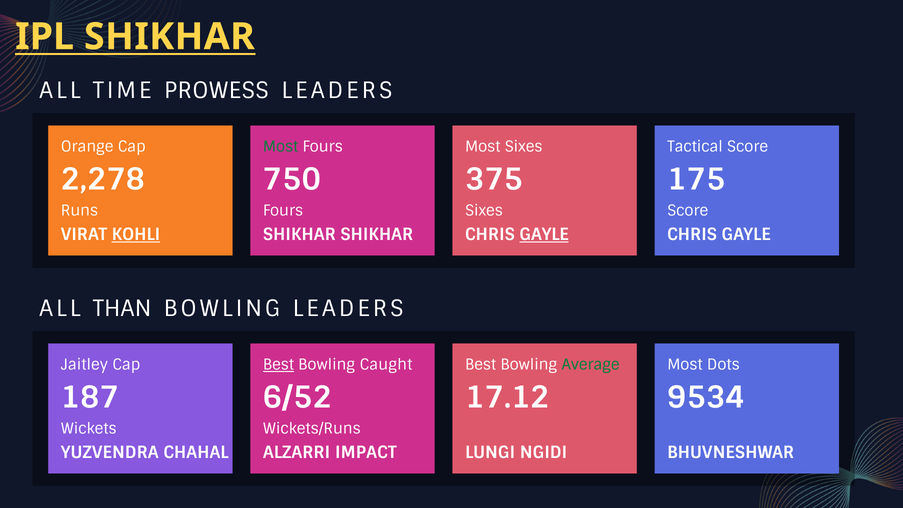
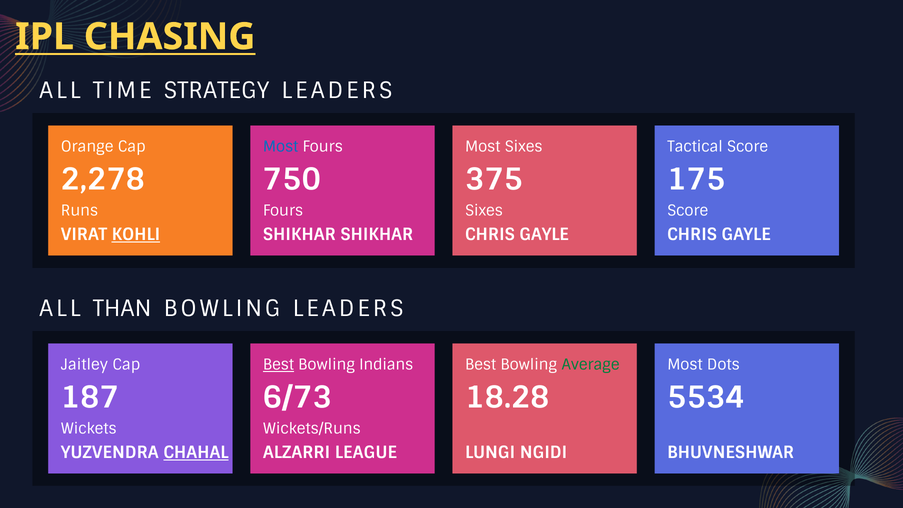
IPL SHIKHAR: SHIKHAR -> CHASING
PROWESS: PROWESS -> STRATEGY
Most at (281, 147) colour: green -> blue
GAYLE at (544, 235) underline: present -> none
Caught: Caught -> Indians
6/52: 6/52 -> 6/73
17.12: 17.12 -> 18.28
9534: 9534 -> 5534
CHAHAL underline: none -> present
IMPACT: IMPACT -> LEAGUE
